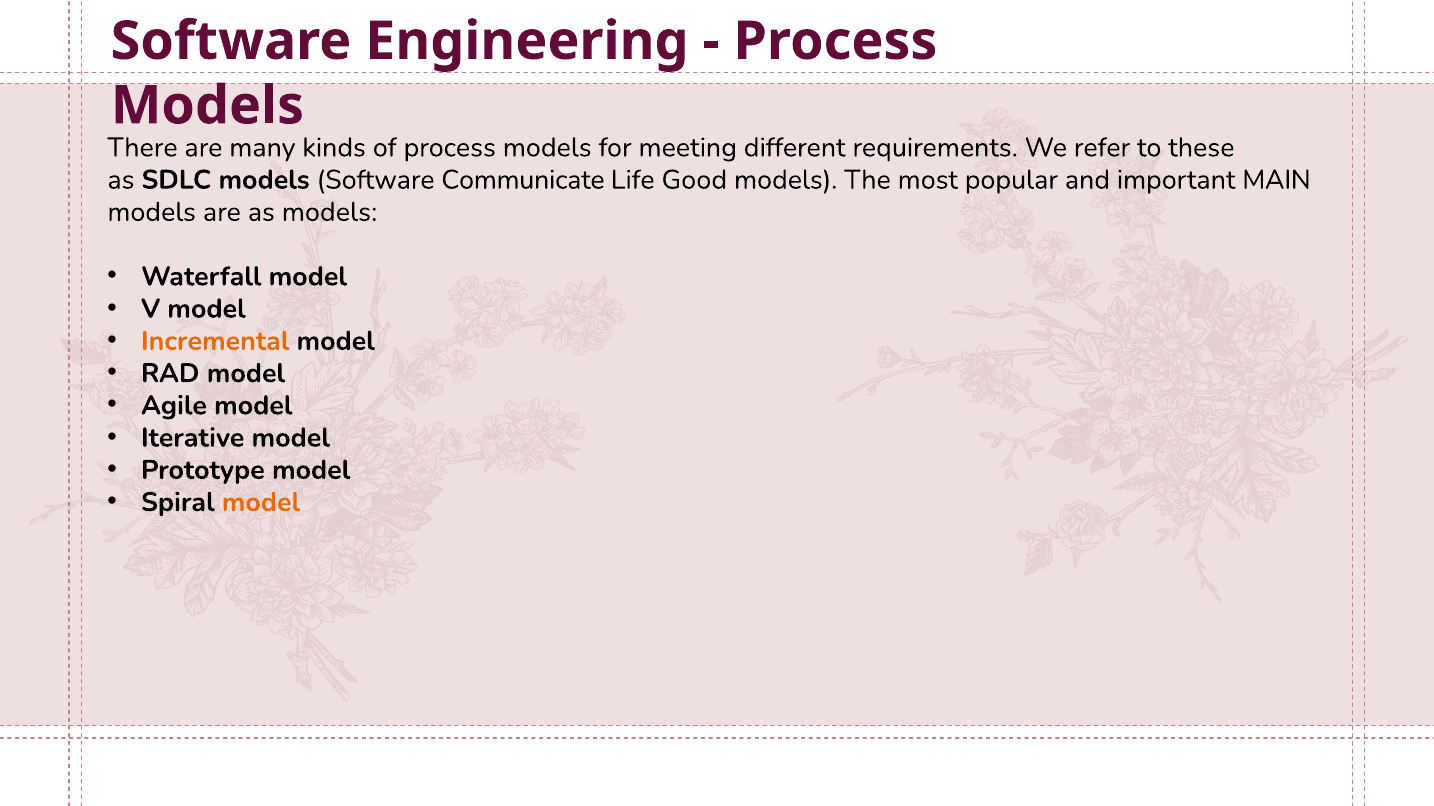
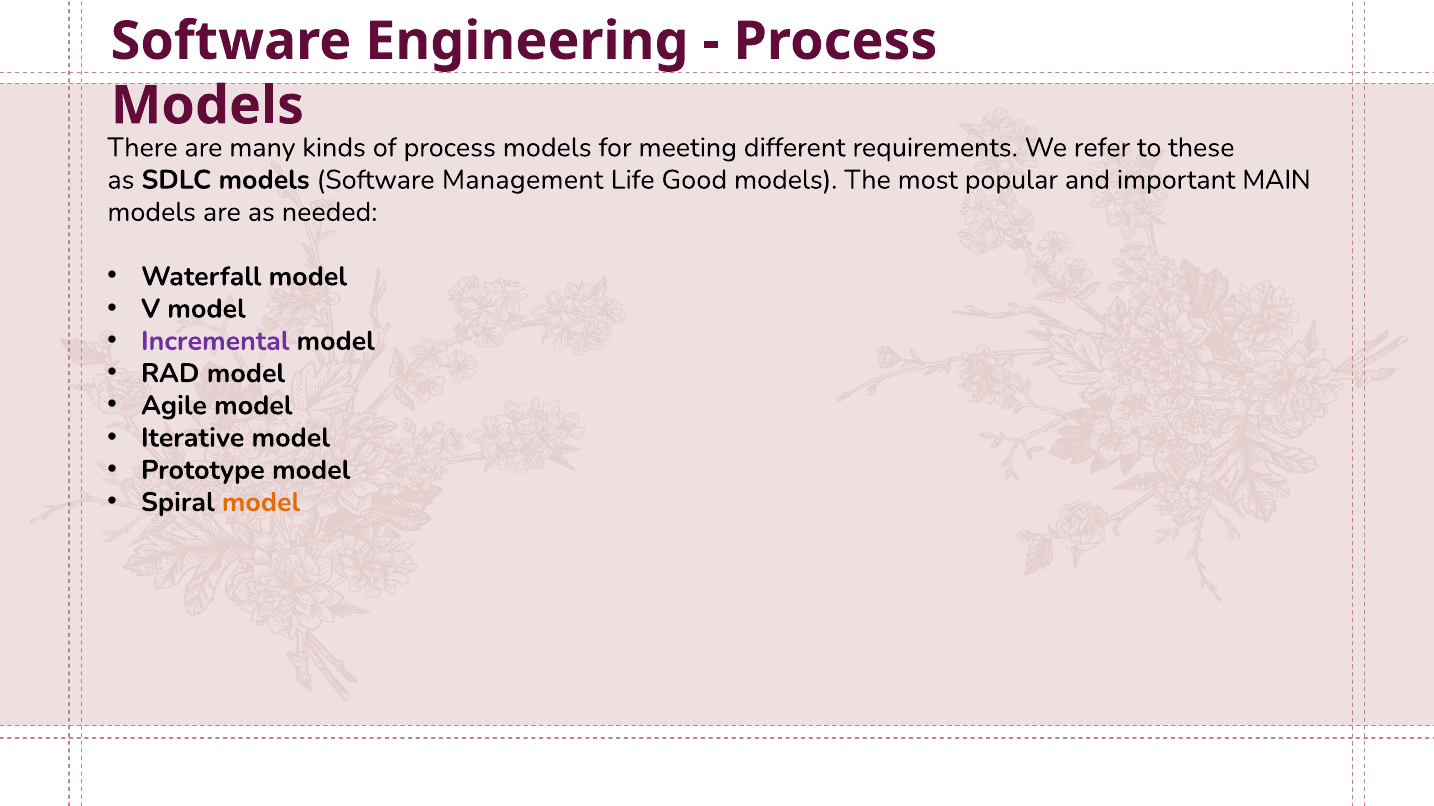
Communicate: Communicate -> Management
as models: models -> needed
Incremental colour: orange -> purple
